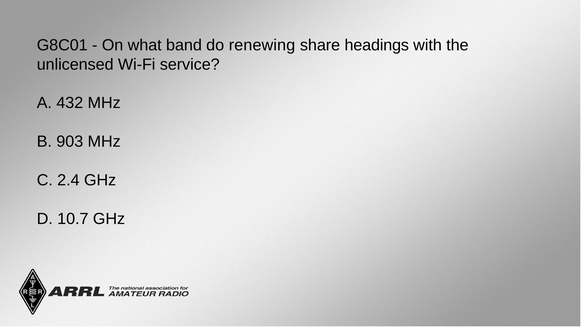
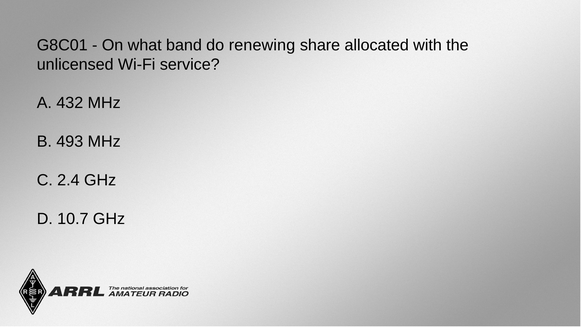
headings: headings -> allocated
903: 903 -> 493
